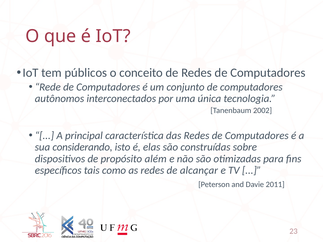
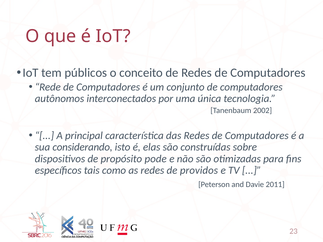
além: além -> pode
alcançar: alcançar -> providos
